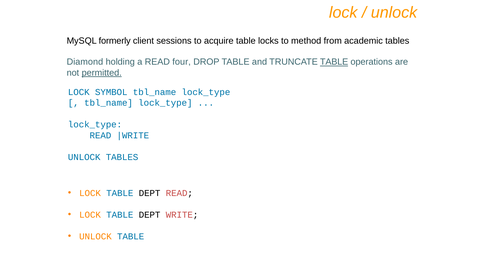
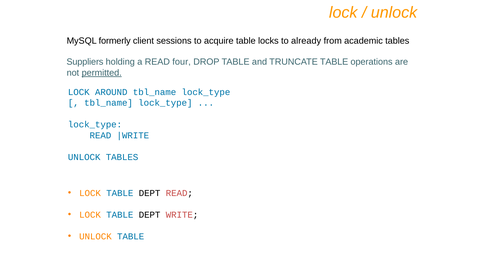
method: method -> already
Diamond: Diamond -> Suppliers
TABLE at (334, 62) underline: present -> none
SYMBOL: SYMBOL -> AROUND
